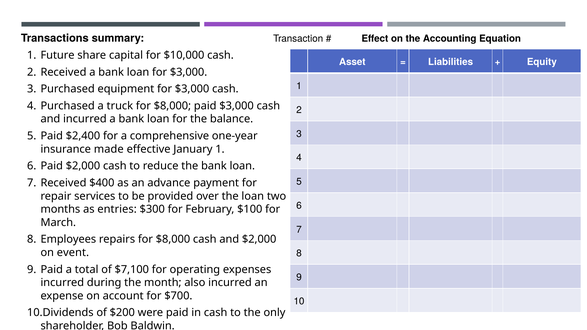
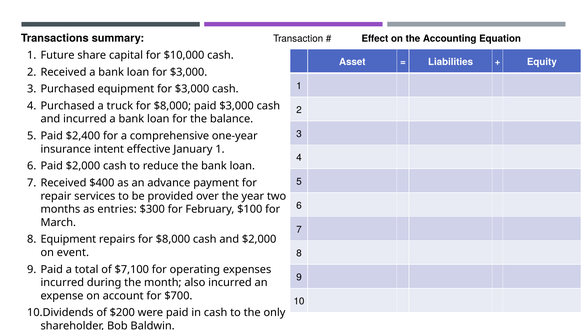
made: made -> intent
the loan: loan -> year
8 Employees: Employees -> Equipment
